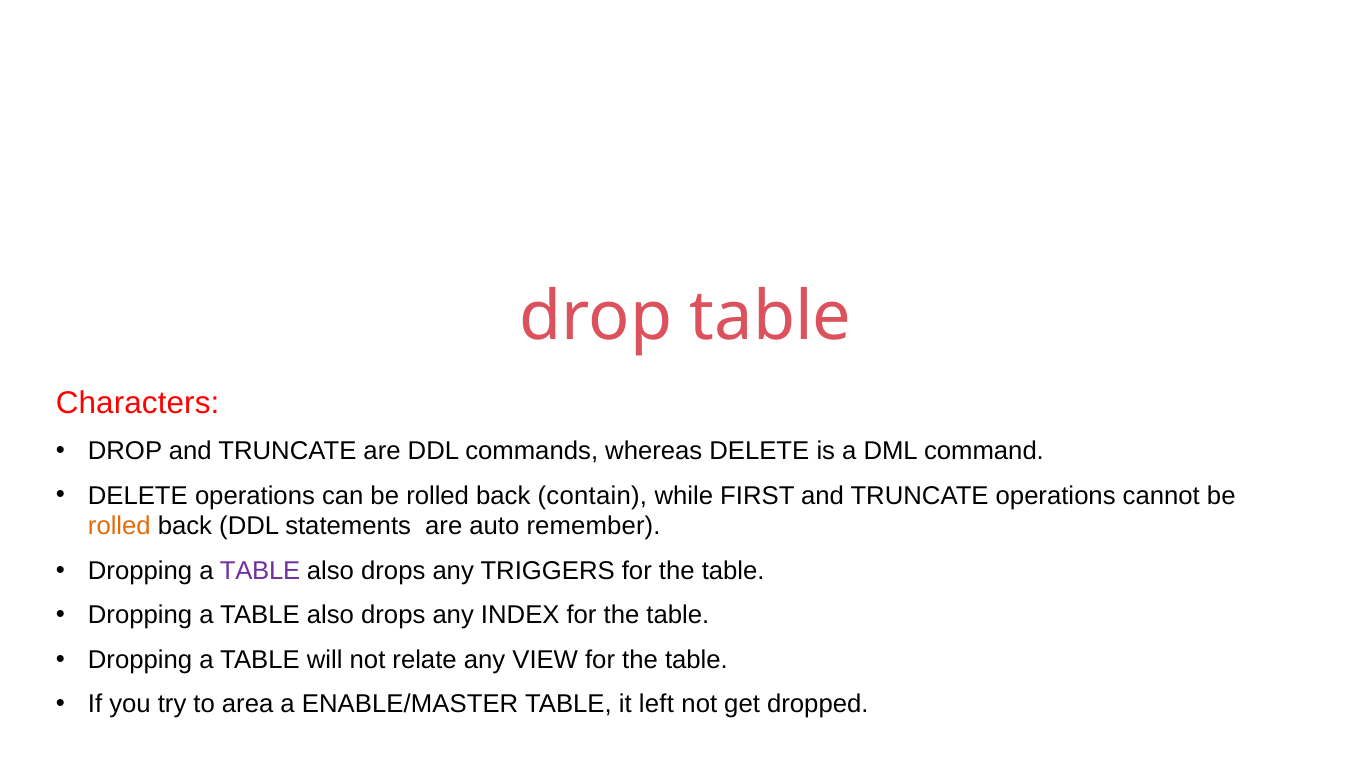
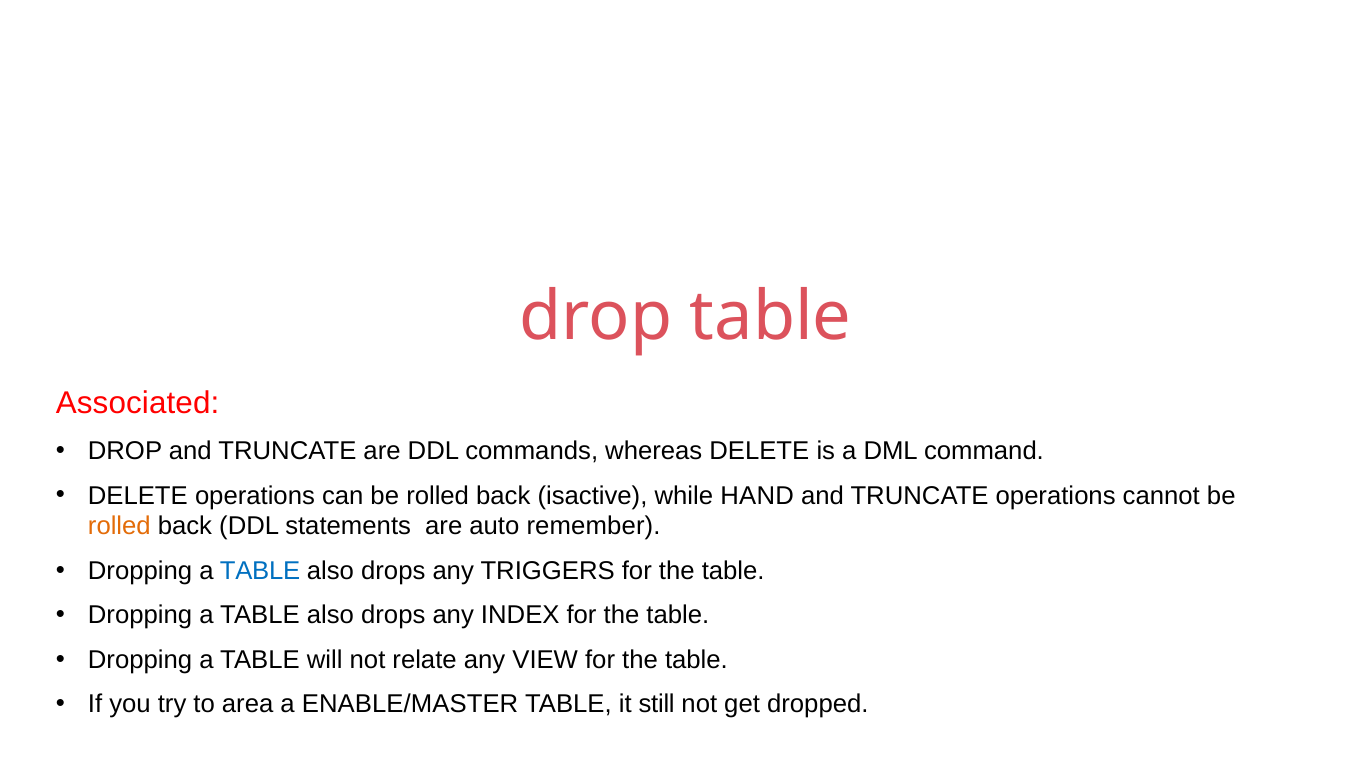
Characters: Characters -> Associated
contain: contain -> isactive
FIRST: FIRST -> HAND
TABLE at (260, 571) colour: purple -> blue
left: left -> still
